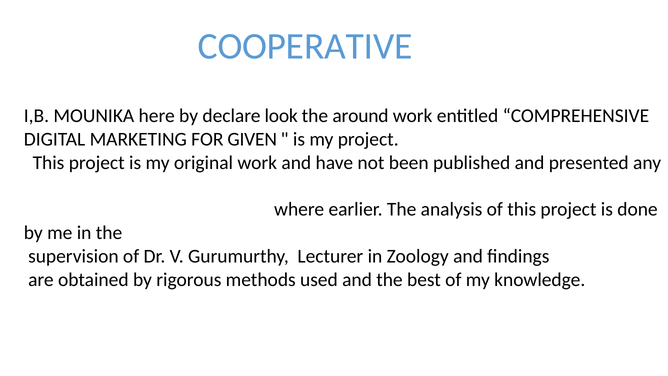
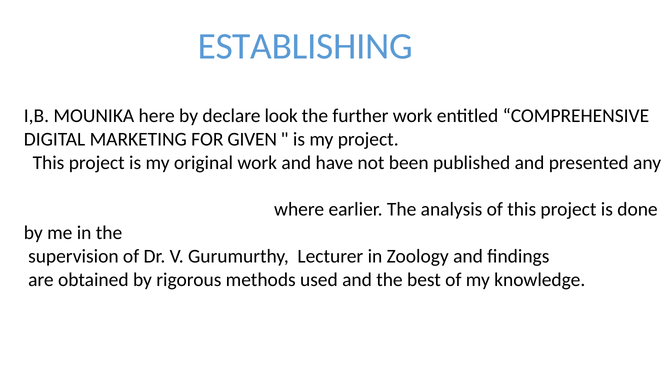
COOPERATIVE: COOPERATIVE -> ESTABLISHING
around: around -> further
